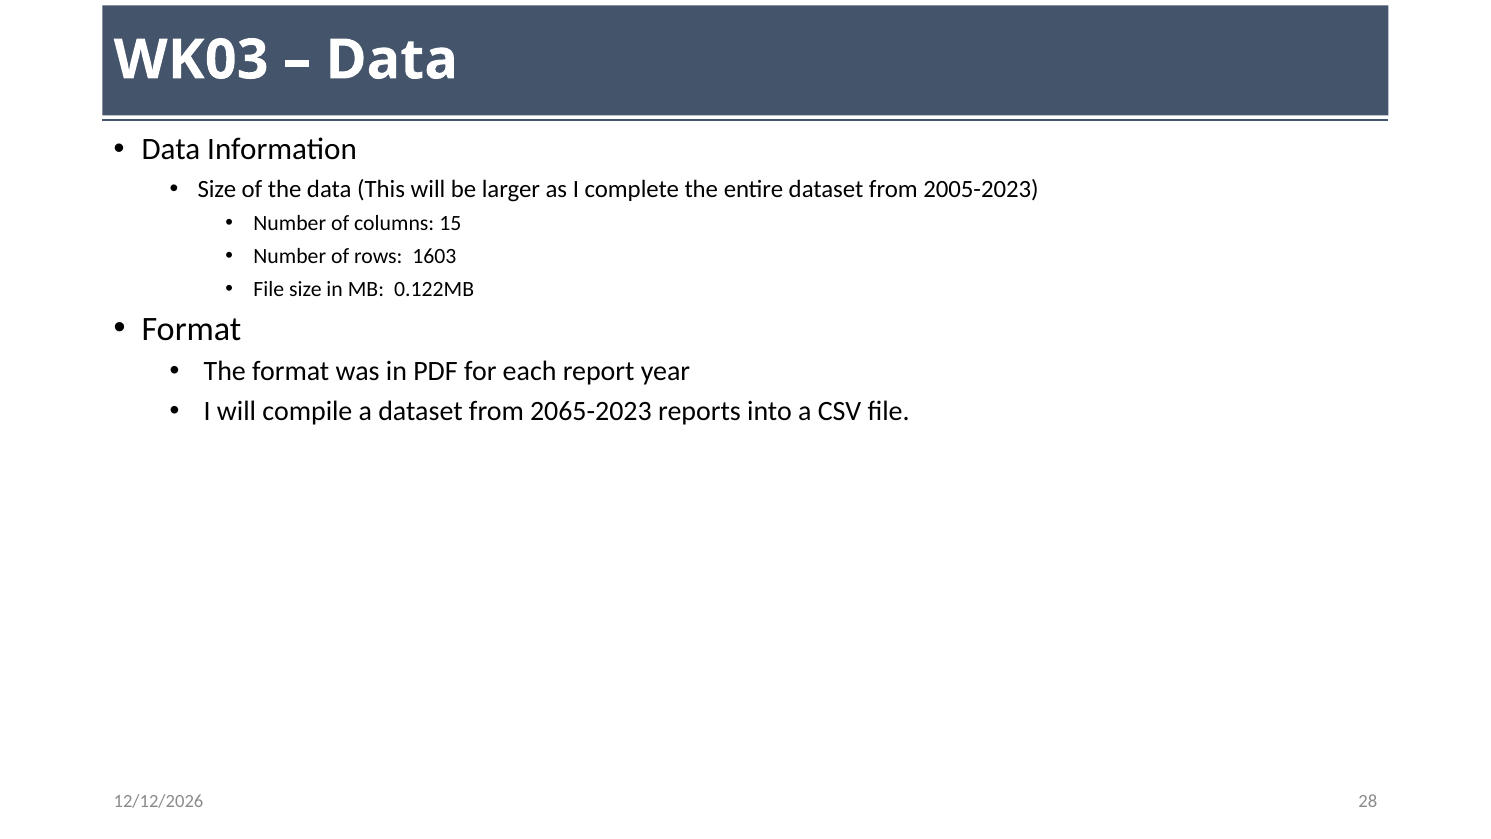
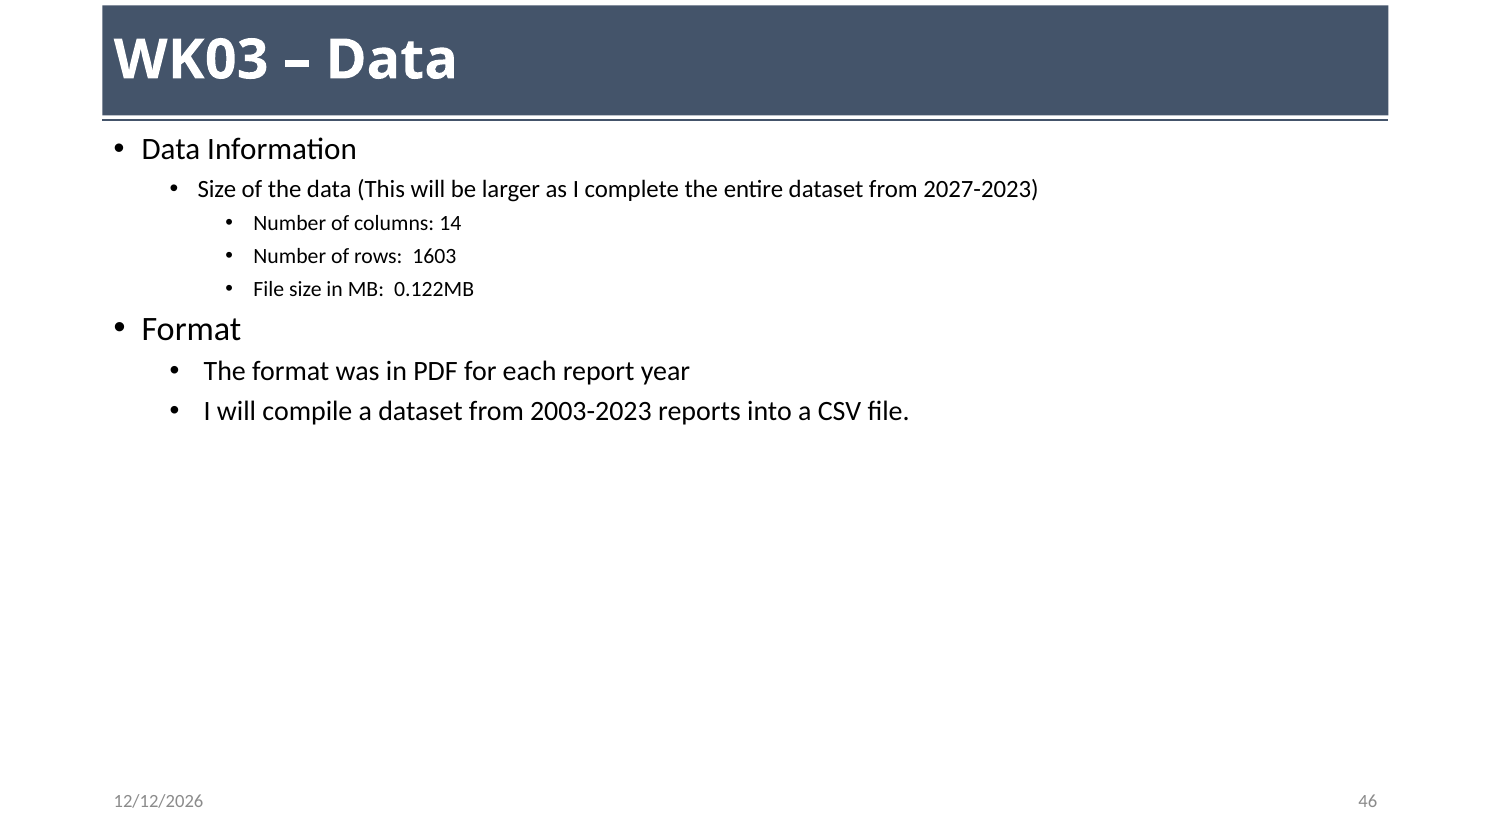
2005-2023: 2005-2023 -> 2027-2023
15: 15 -> 14
2065-2023: 2065-2023 -> 2003-2023
28: 28 -> 46
